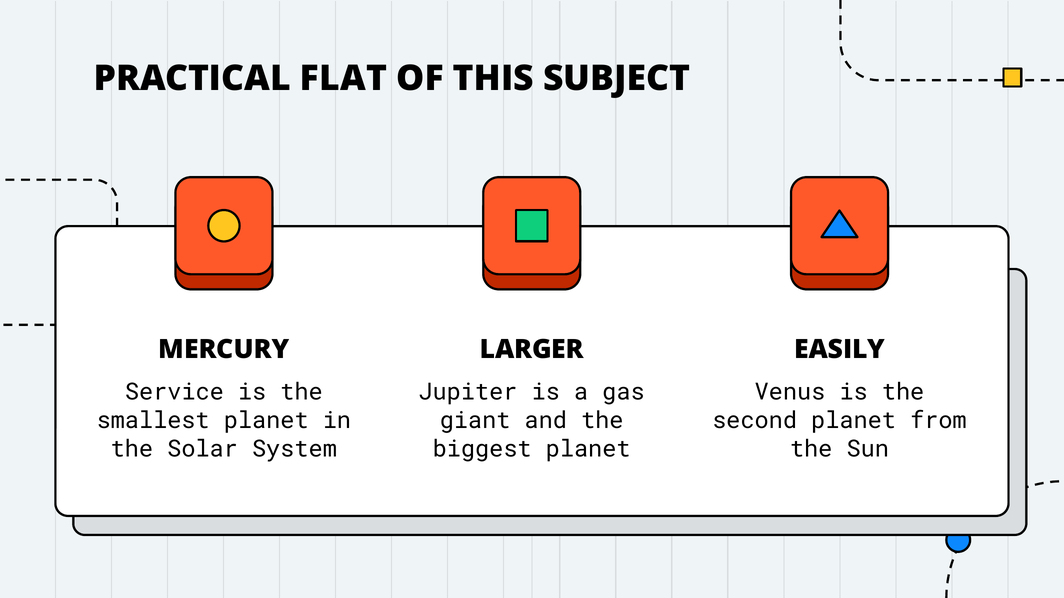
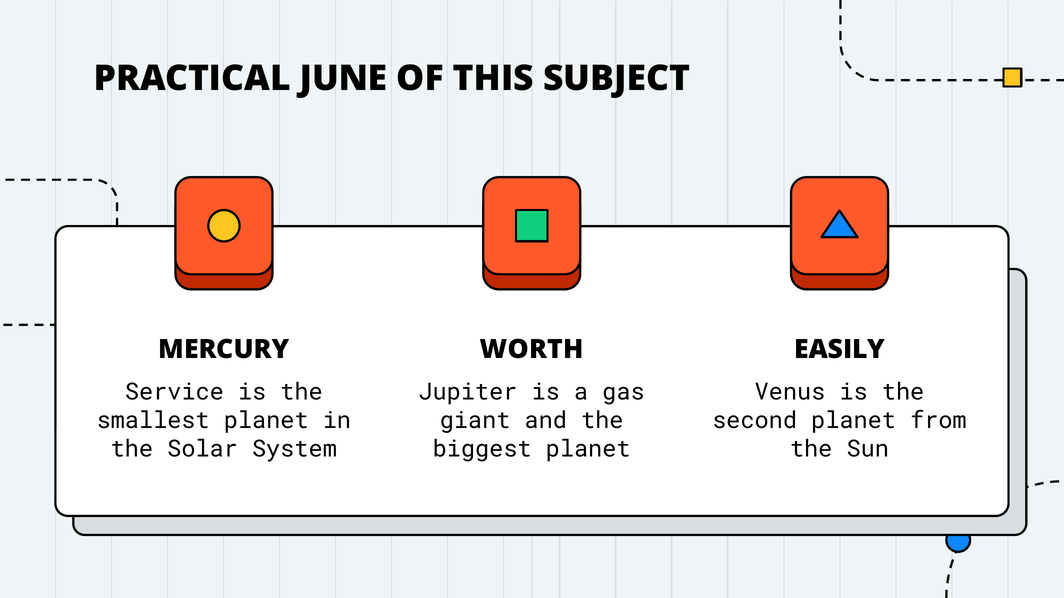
FLAT: FLAT -> JUNE
LARGER: LARGER -> WORTH
